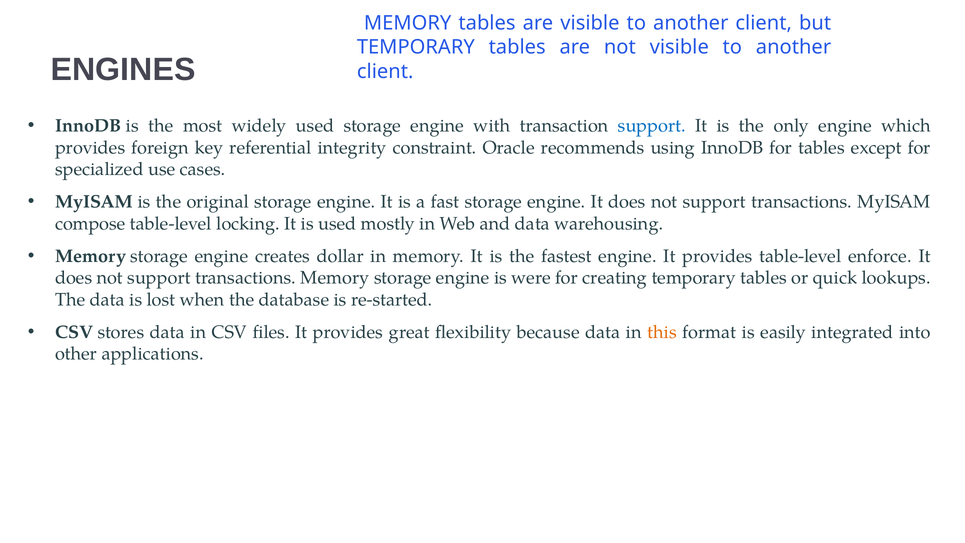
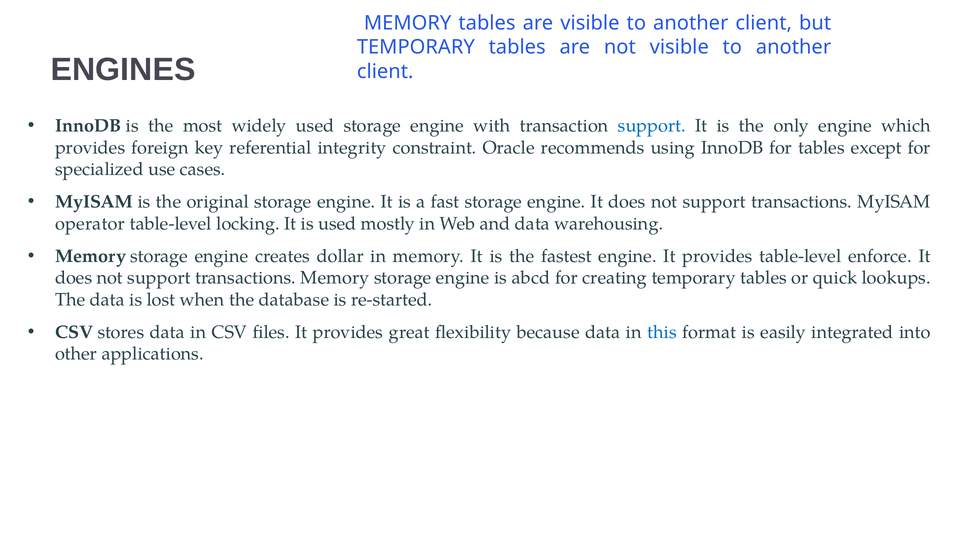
compose: compose -> operator
were: were -> abcd
this colour: orange -> blue
